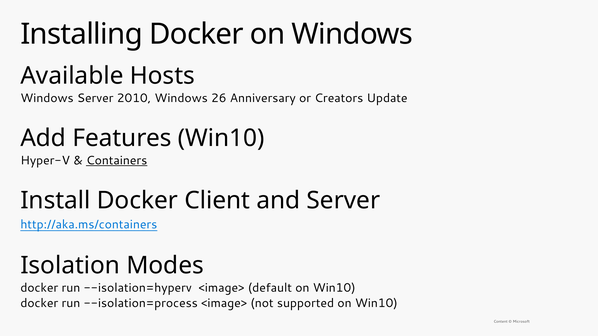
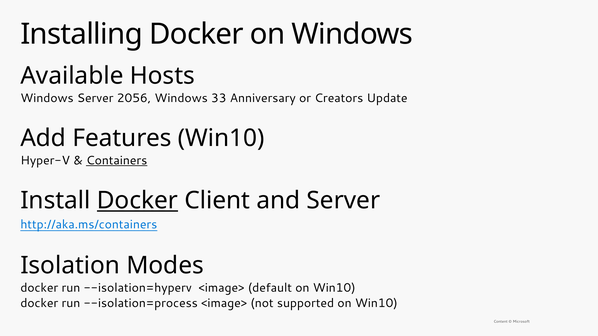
2010: 2010 -> 2056
26: 26 -> 33
Docker at (137, 201) underline: none -> present
